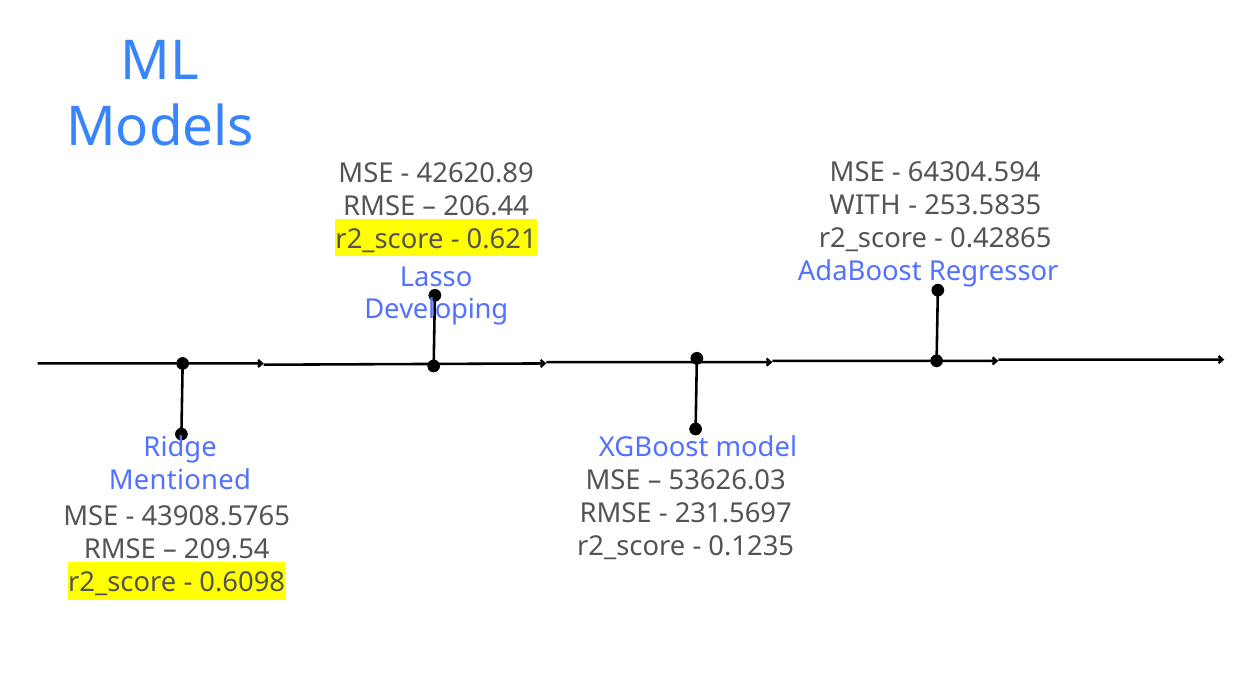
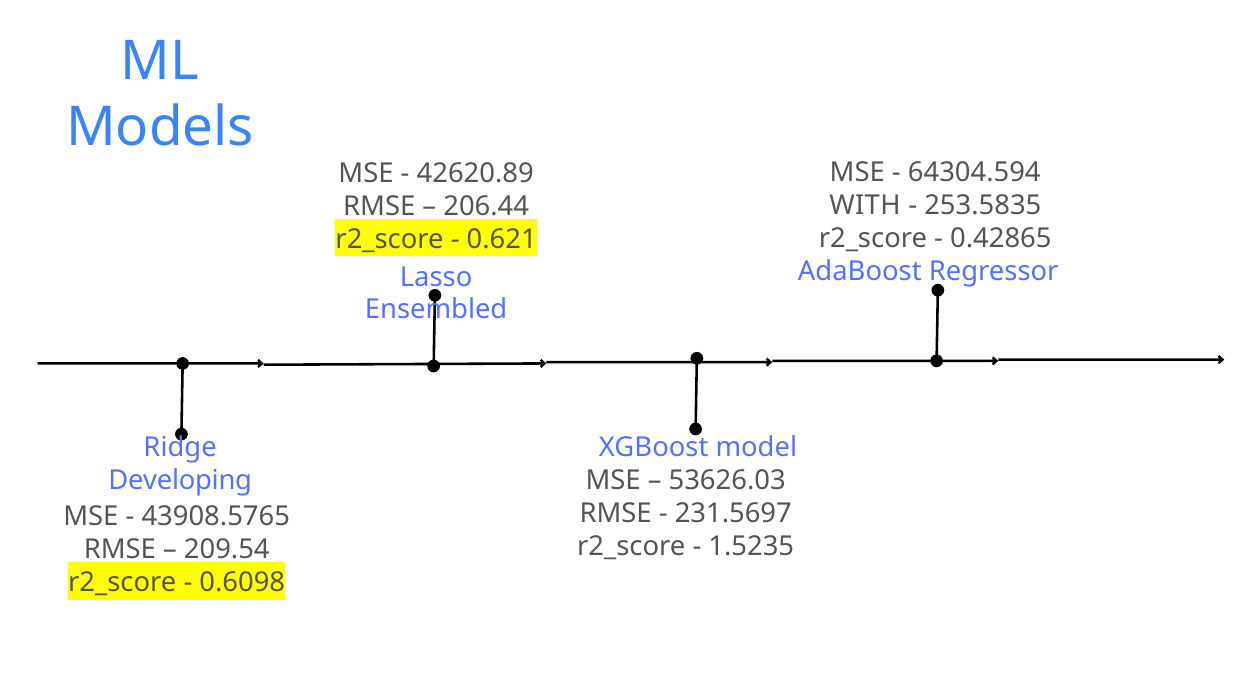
Developing: Developing -> Ensembled
Mentioned: Mentioned -> Developing
0.1235: 0.1235 -> 1.5235
